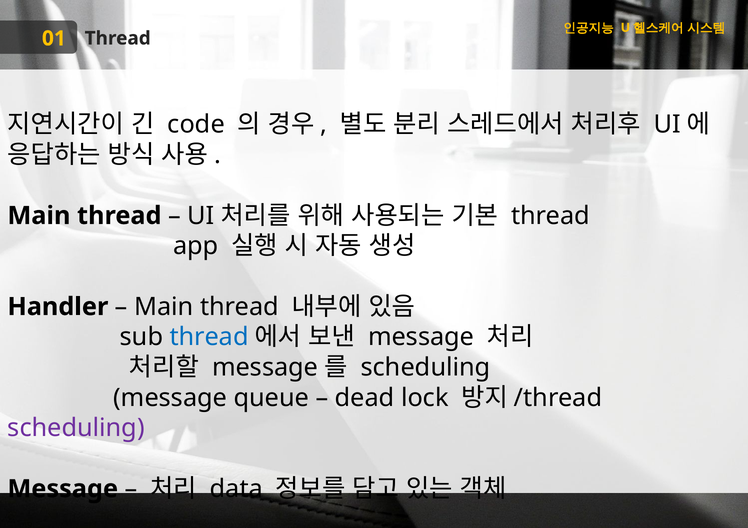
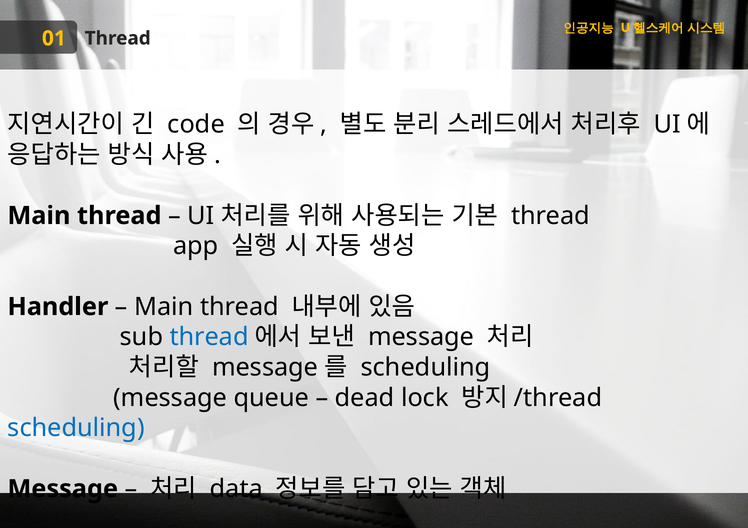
scheduling at (76, 429) colour: purple -> blue
